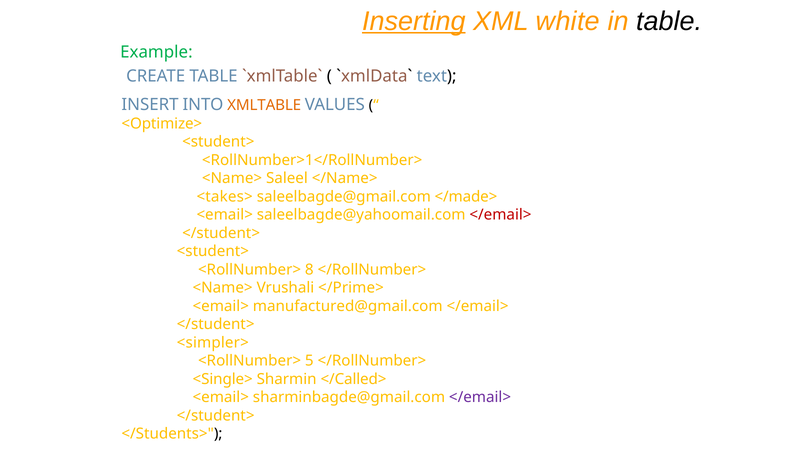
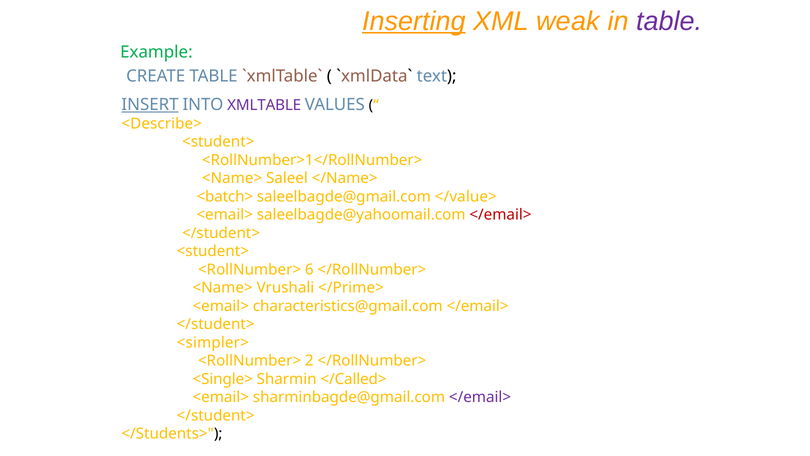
white: white -> weak
table at (669, 21) colour: black -> purple
INSERT underline: none -> present
XMLTABLE colour: orange -> purple
<Optimize>: <Optimize> -> <Describe>
<takes>: <takes> -> <batch>
</made>: </made> -> </value>
8: 8 -> 6
manufactured@gmail.com: manufactured@gmail.com -> characteristics@gmail.com
5: 5 -> 2
